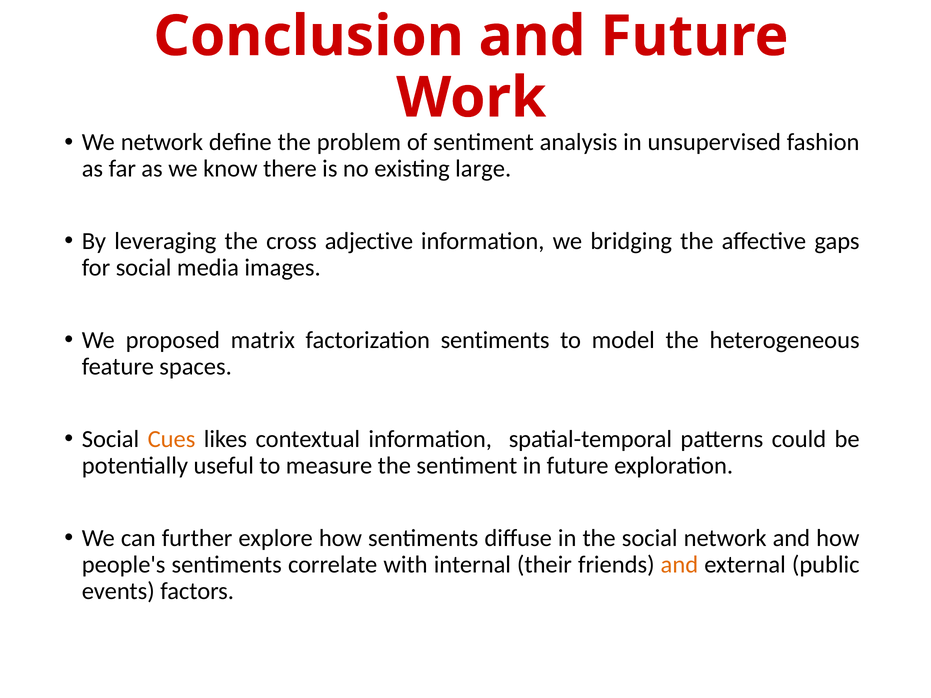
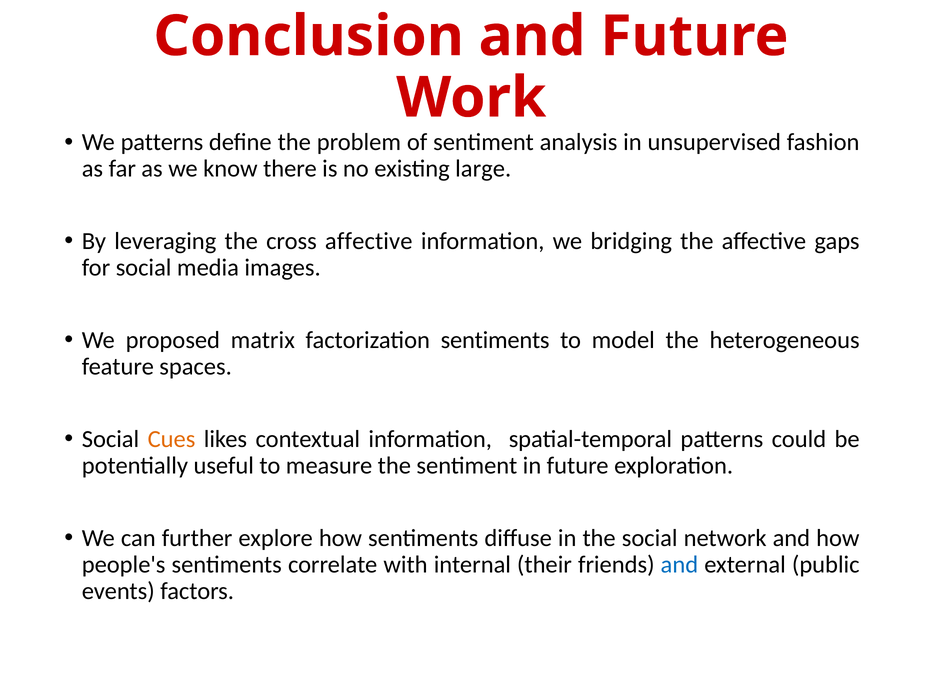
We network: network -> patterns
cross adjective: adjective -> affective
and at (679, 565) colour: orange -> blue
